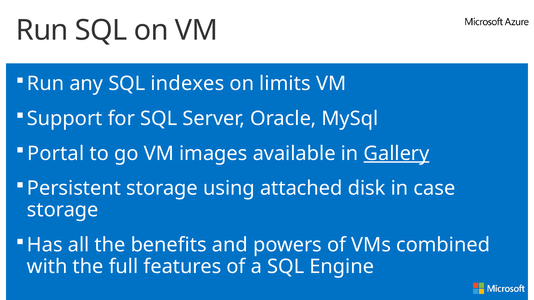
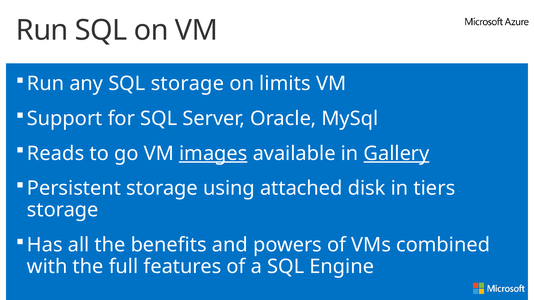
SQL indexes: indexes -> storage
Portal: Portal -> Reads
images underline: none -> present
case: case -> tiers
